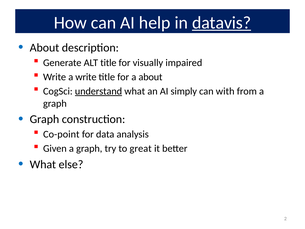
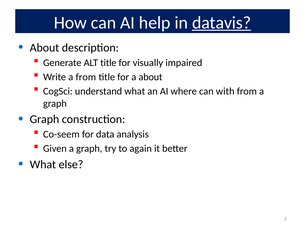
a write: write -> from
understand underline: present -> none
simply: simply -> where
Co-point: Co-point -> Co-seem
great: great -> again
